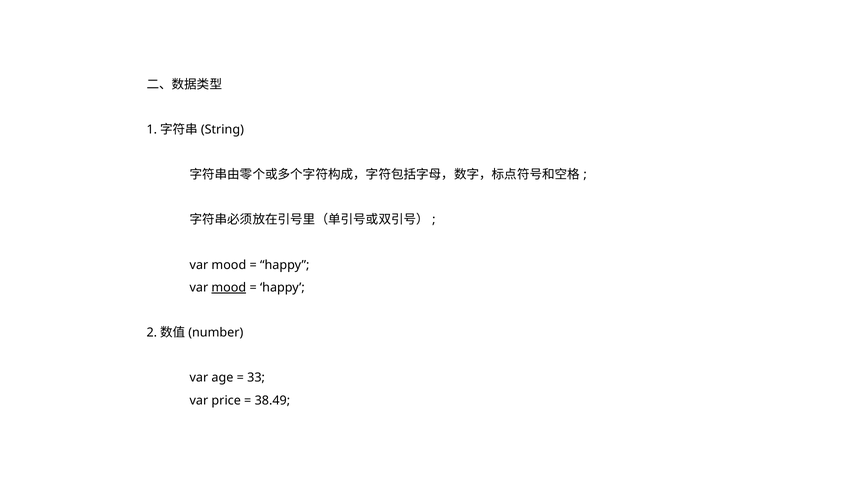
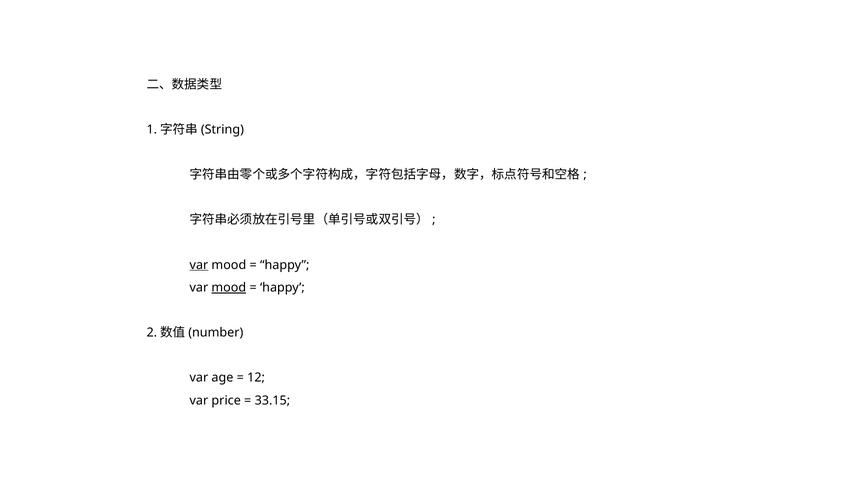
var at (199, 265) underline: none -> present
33: 33 -> 12
38.49: 38.49 -> 33.15
